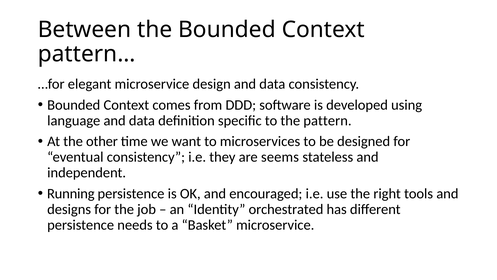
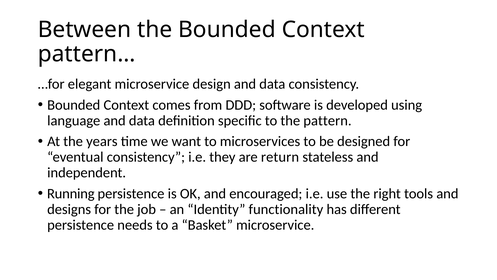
other: other -> years
seems: seems -> return
orchestrated: orchestrated -> functionality
